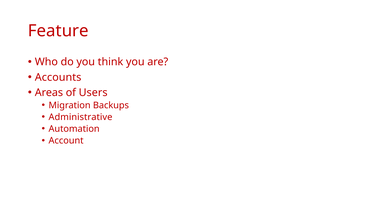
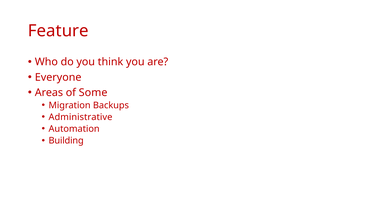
Accounts: Accounts -> Everyone
Users: Users -> Some
Account: Account -> Building
